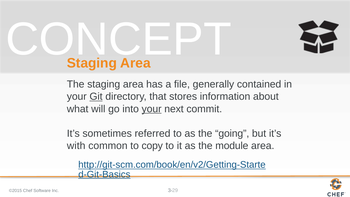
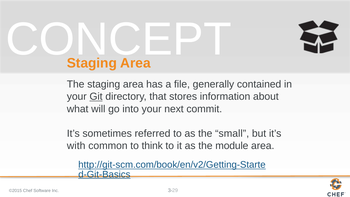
your at (152, 109) underline: present -> none
going: going -> small
copy: copy -> think
